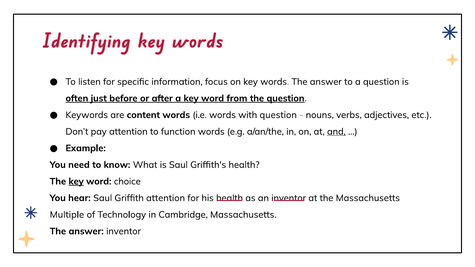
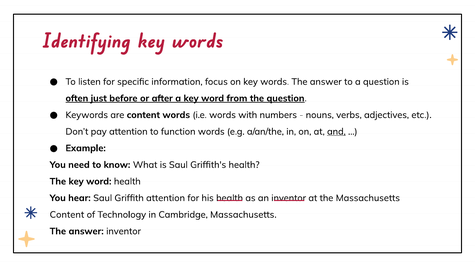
with question: question -> numbers
key at (76, 182) underline: present -> none
word choice: choice -> health
Multiple at (67, 215): Multiple -> Content
